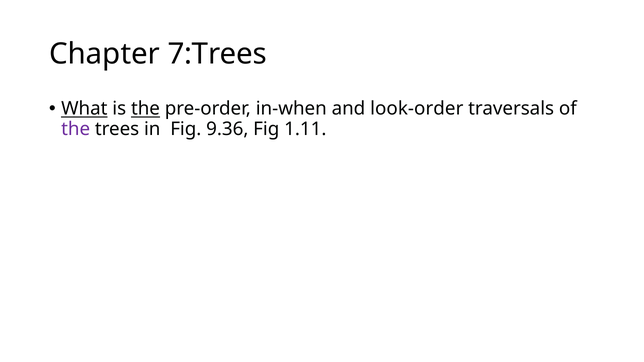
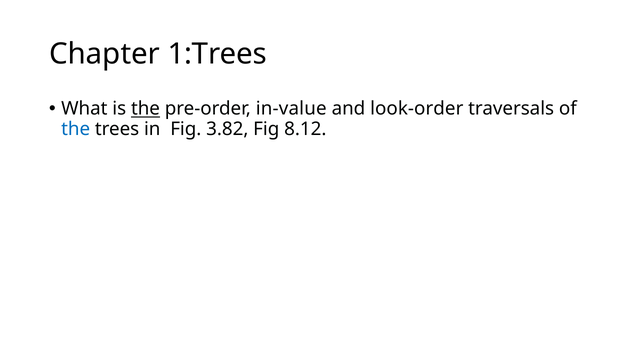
7:Trees: 7:Trees -> 1:Trees
What underline: present -> none
in-when: in-when -> in-value
the at (76, 129) colour: purple -> blue
9.36: 9.36 -> 3.82
1.11: 1.11 -> 8.12
